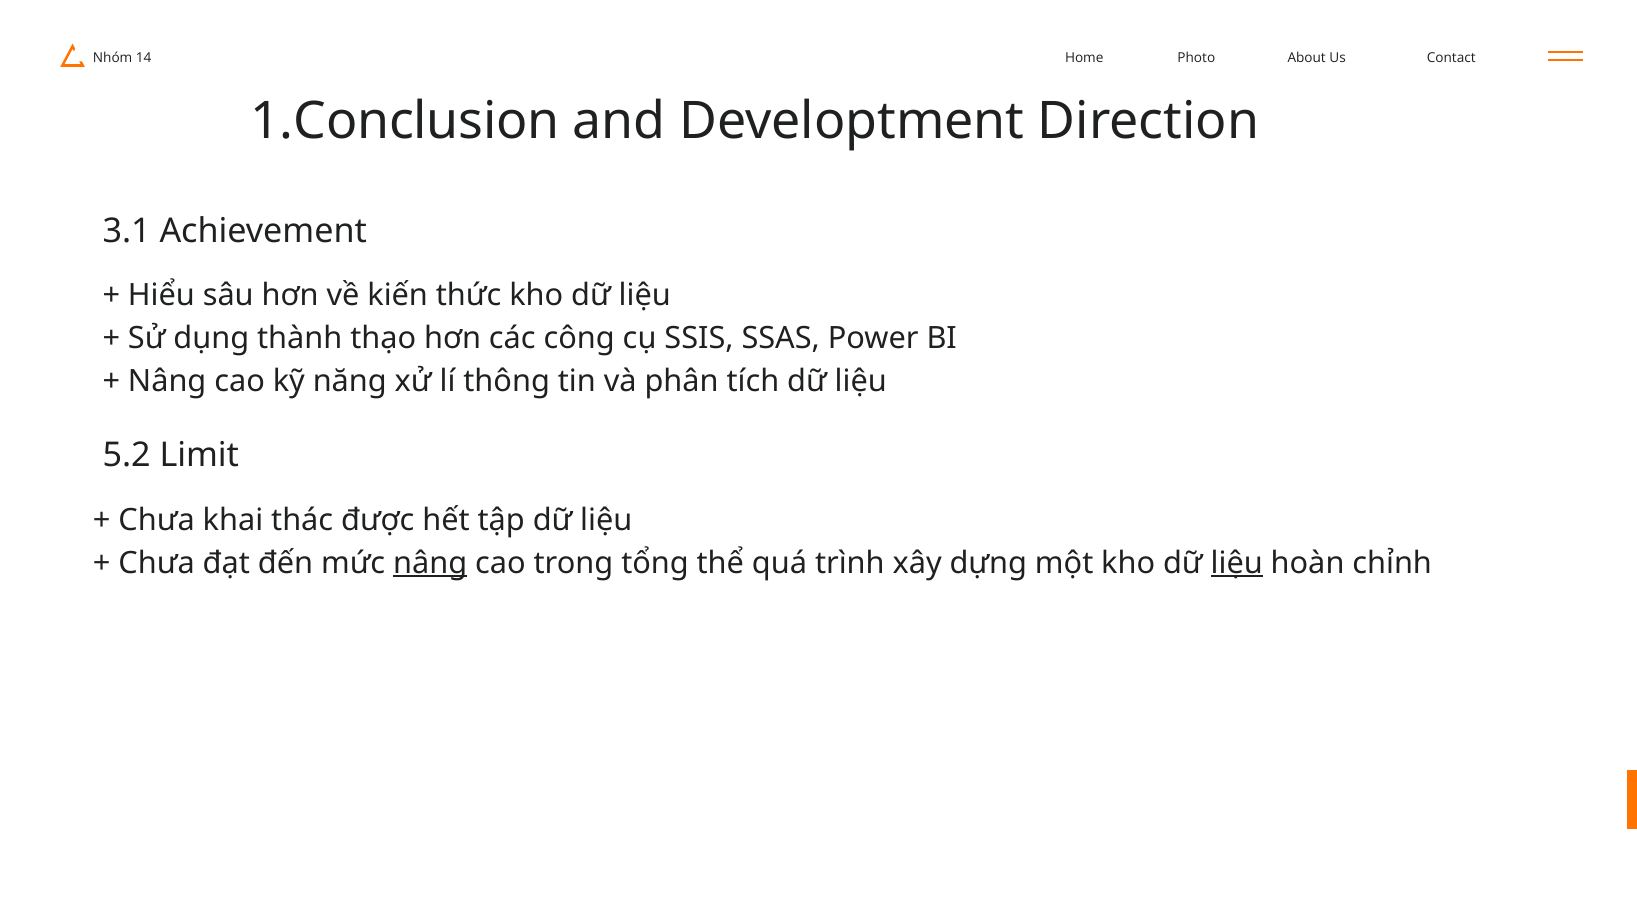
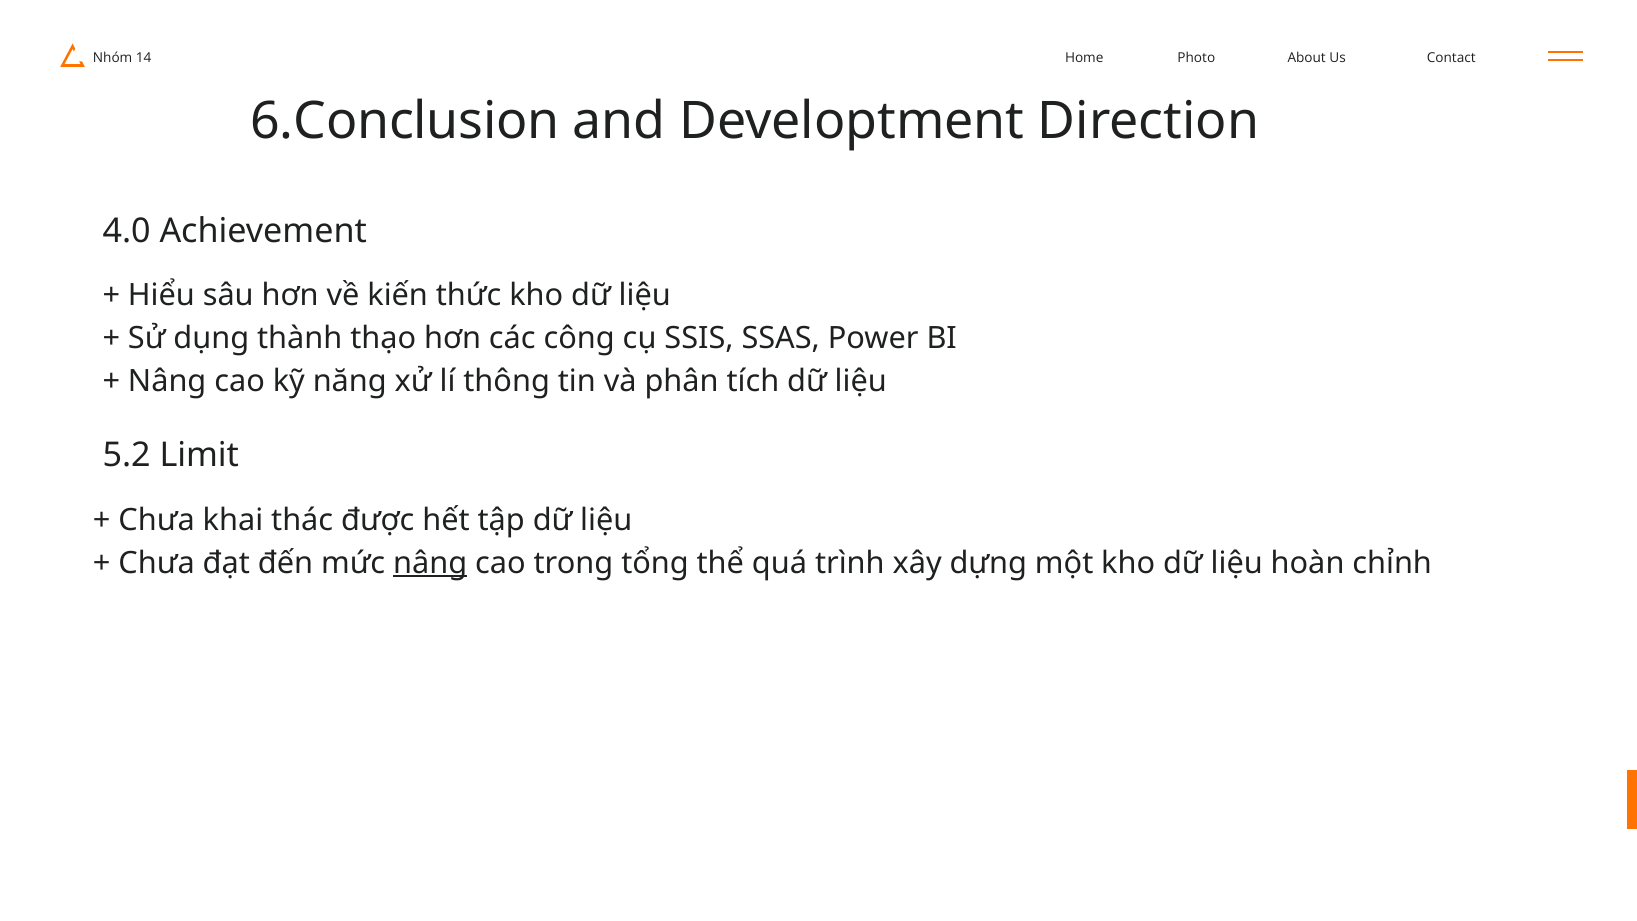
1.Conclusion: 1.Conclusion -> 6.Conclusion
3.1: 3.1 -> 4.0
liệu at (1237, 563) underline: present -> none
